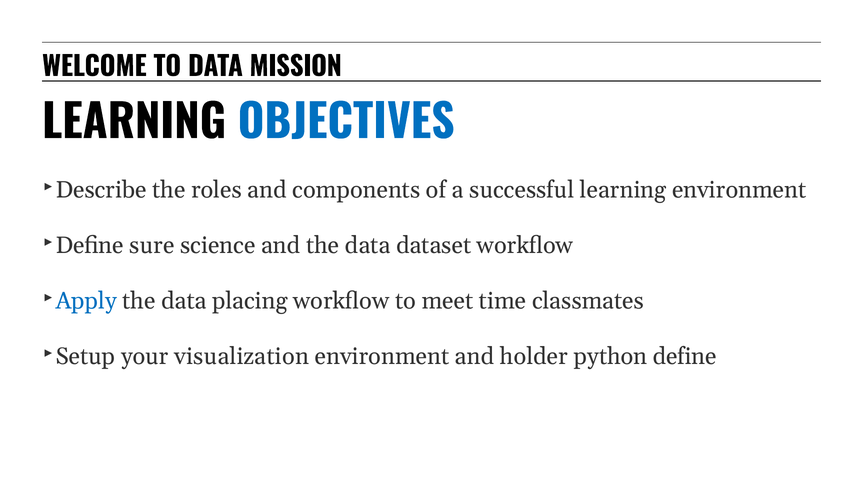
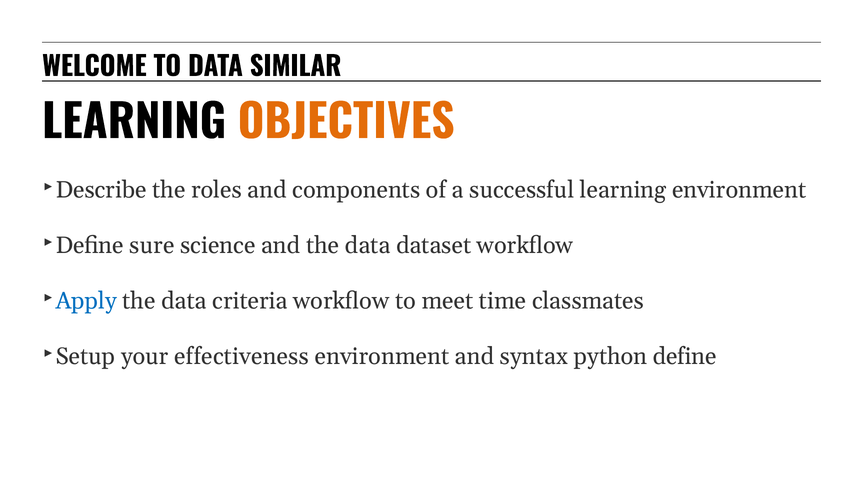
MISSION: MISSION -> SIMILAR
OBJECTIVES colour: blue -> orange
placing: placing -> criteria
visualization: visualization -> effectiveness
holder: holder -> syntax
